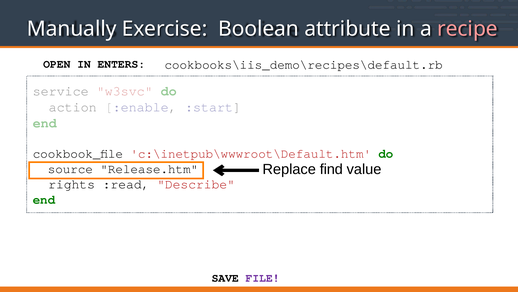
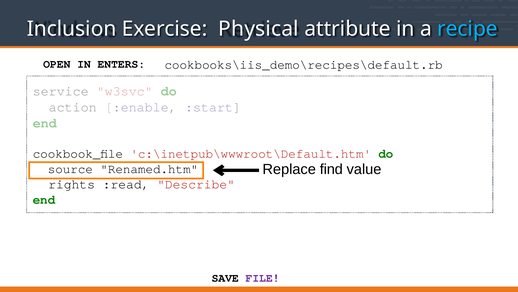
Manually: Manually -> Inclusion
Boolean: Boolean -> Physical
recipe colour: pink -> light blue
Release.htm: Release.htm -> Renamed.htm
